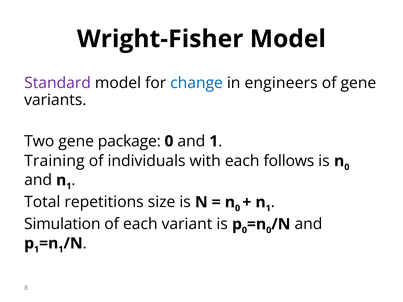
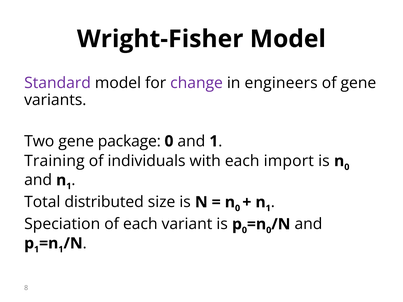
change colour: blue -> purple
follows: follows -> import
repetitions: repetitions -> distributed
Simulation: Simulation -> Speciation
